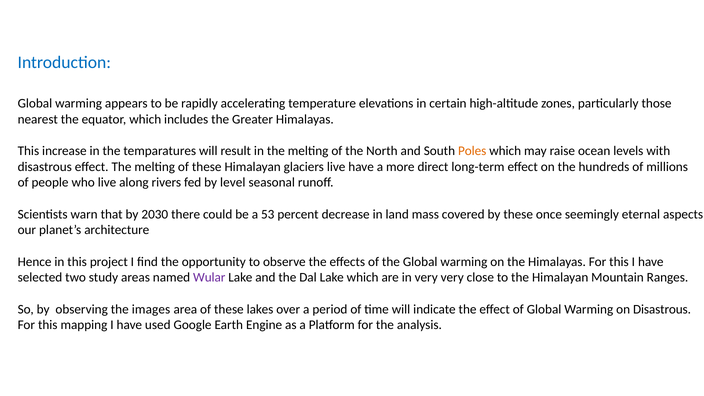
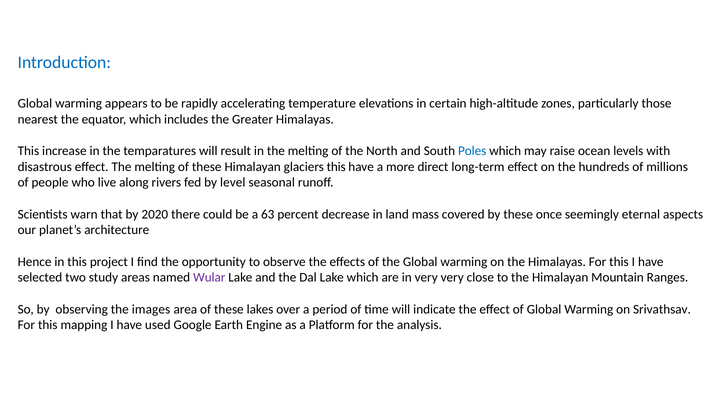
Poles colour: orange -> blue
glaciers live: live -> this
2030: 2030 -> 2020
53: 53 -> 63
on Disastrous: Disastrous -> Srivathsav
